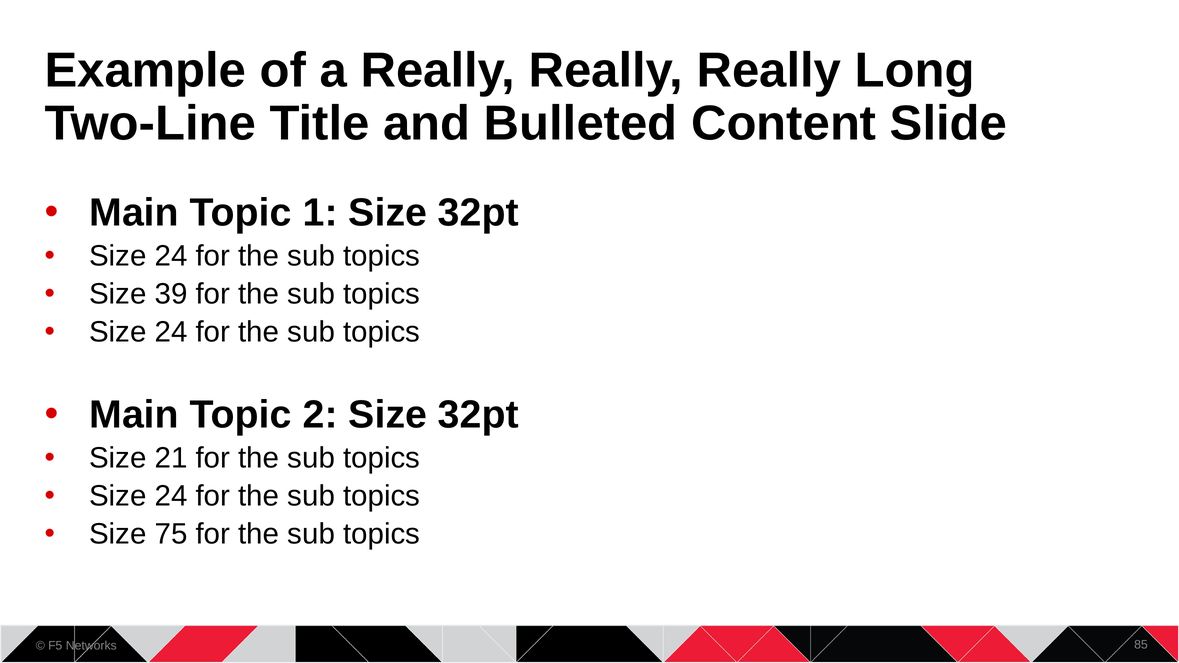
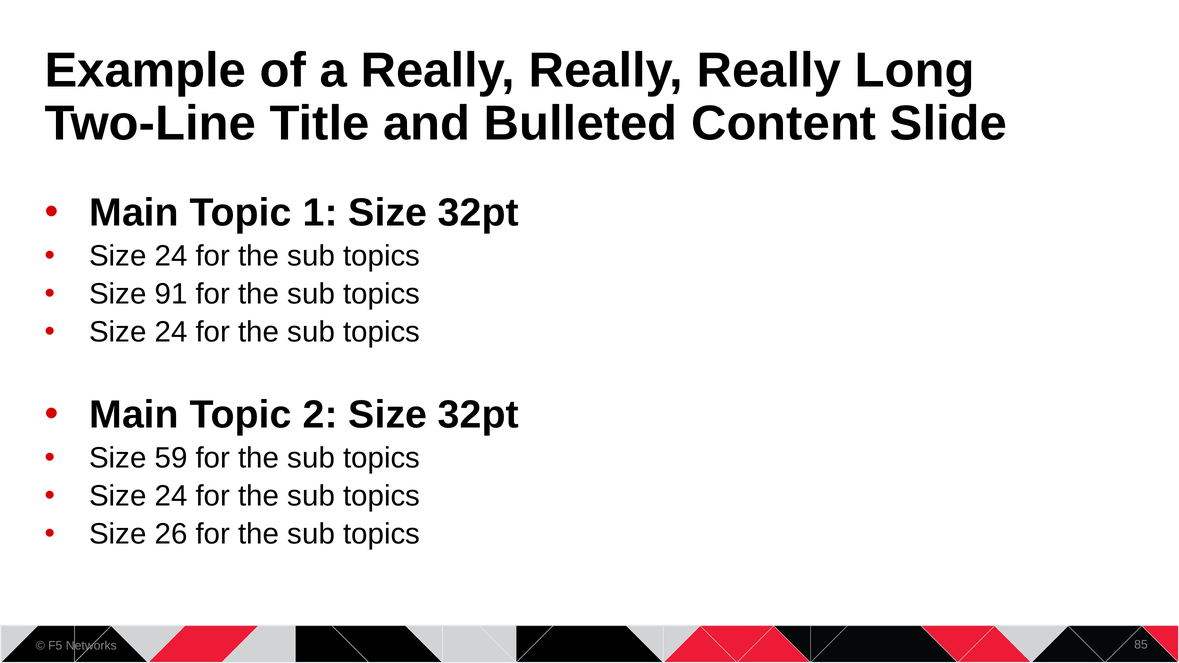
39: 39 -> 91
21: 21 -> 59
75: 75 -> 26
